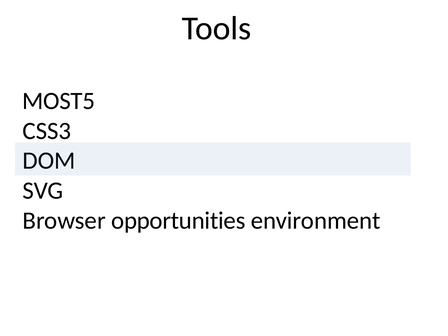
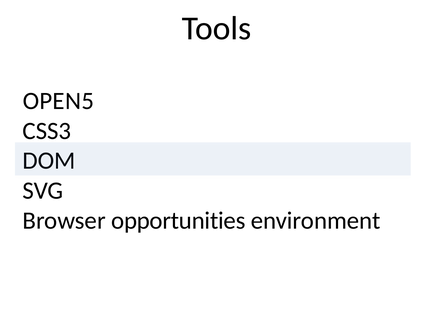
MOST5: MOST5 -> OPEN5
